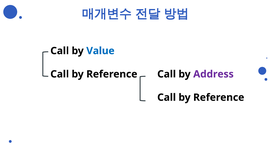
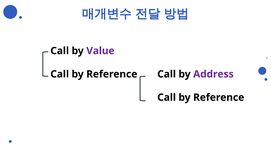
Value colour: blue -> purple
